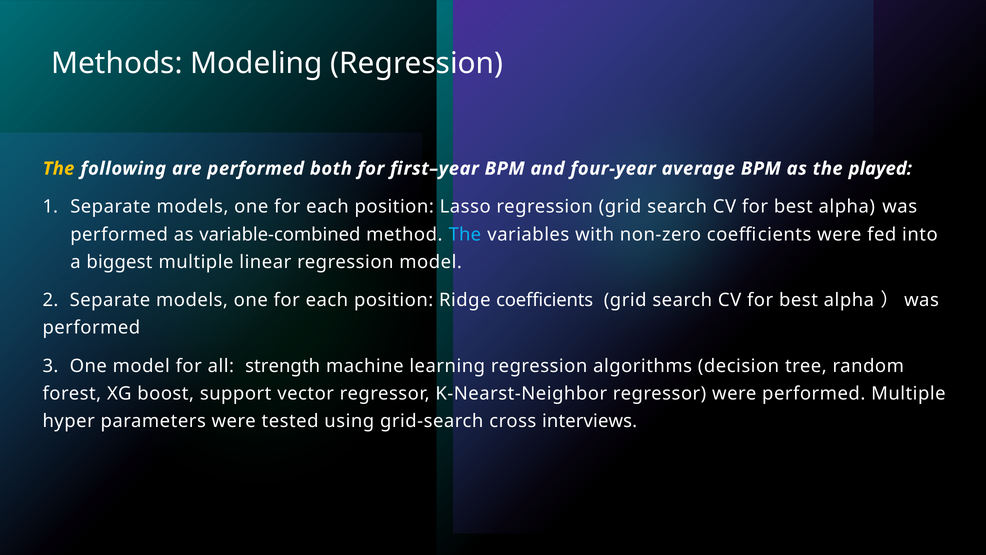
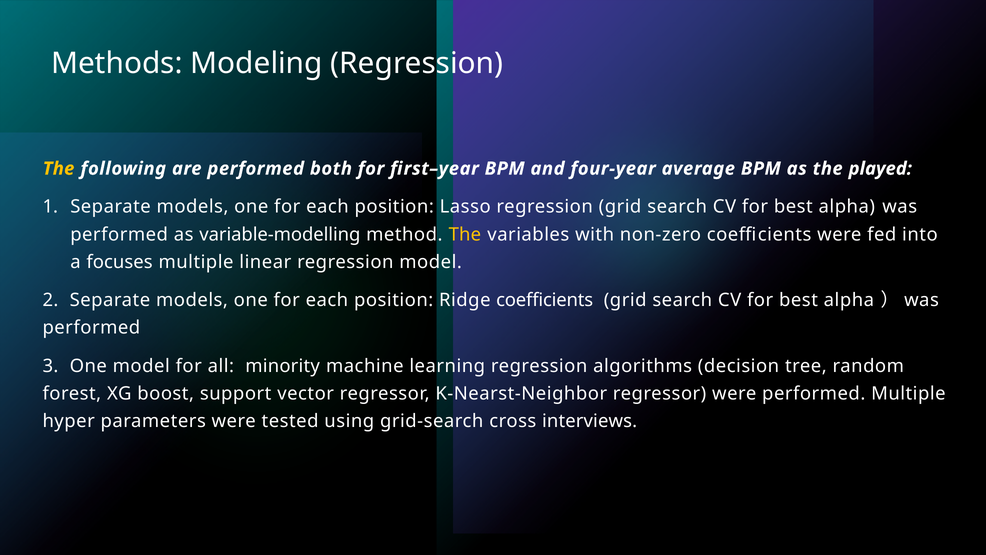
variable-combined: variable-combined -> variable-modelling
The at (465, 234) colour: light blue -> yellow
biggest: biggest -> focuses
strength: strength -> minority
